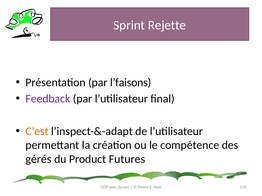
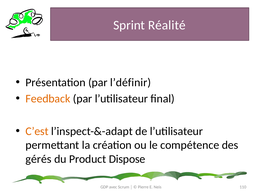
Rejette: Rejette -> Réalité
l’faisons: l’faisons -> l’définir
Feedback colour: purple -> orange
Futures: Futures -> Dispose
